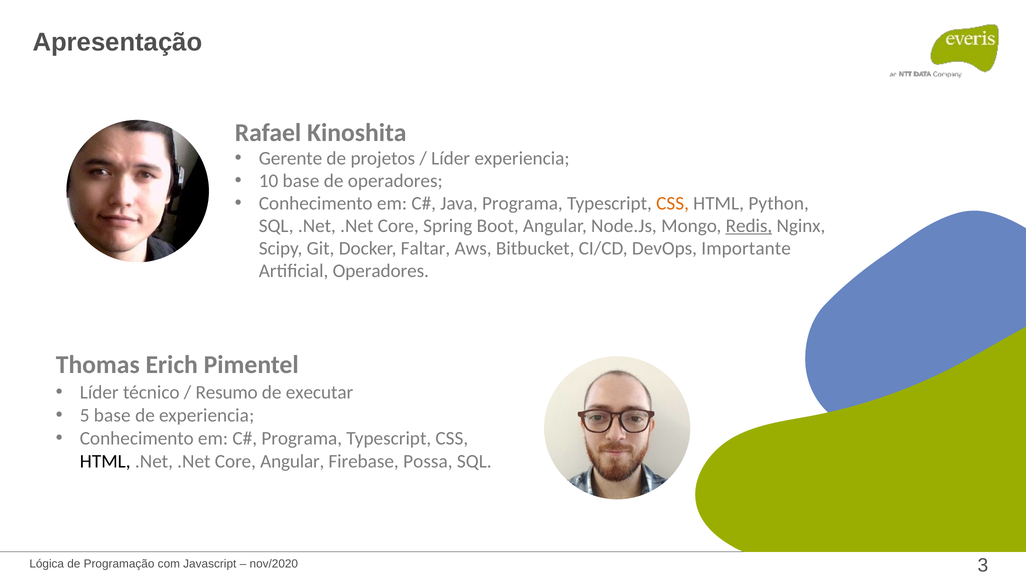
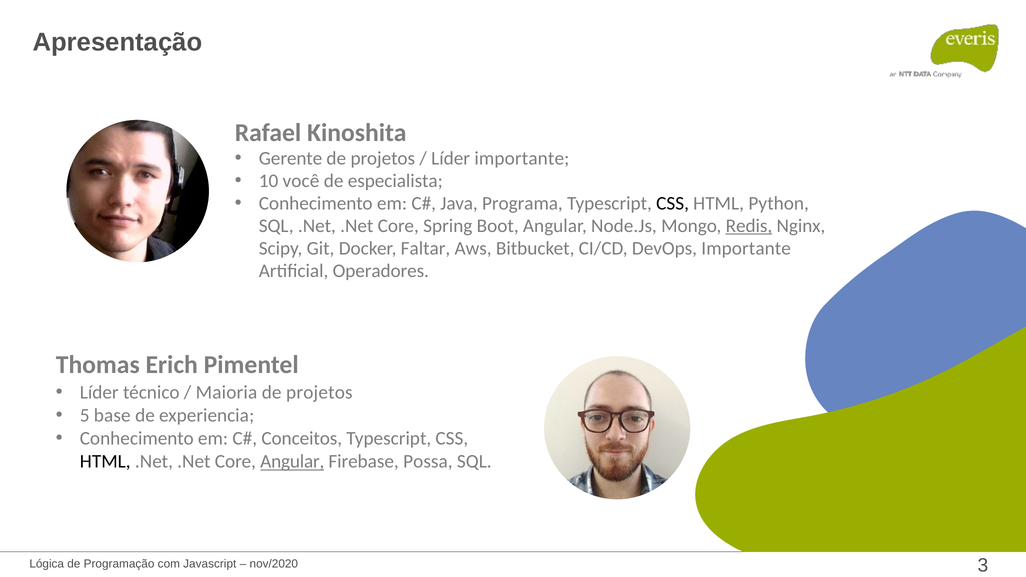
Líder experiencia: experiencia -> importante
10 base: base -> você
de operadores: operadores -> especialista
CSS at (673, 203) colour: orange -> black
Resumo: Resumo -> Maioria
executar at (320, 392): executar -> projetos
Programa at (302, 439): Programa -> Conceitos
Angular at (292, 462) underline: none -> present
